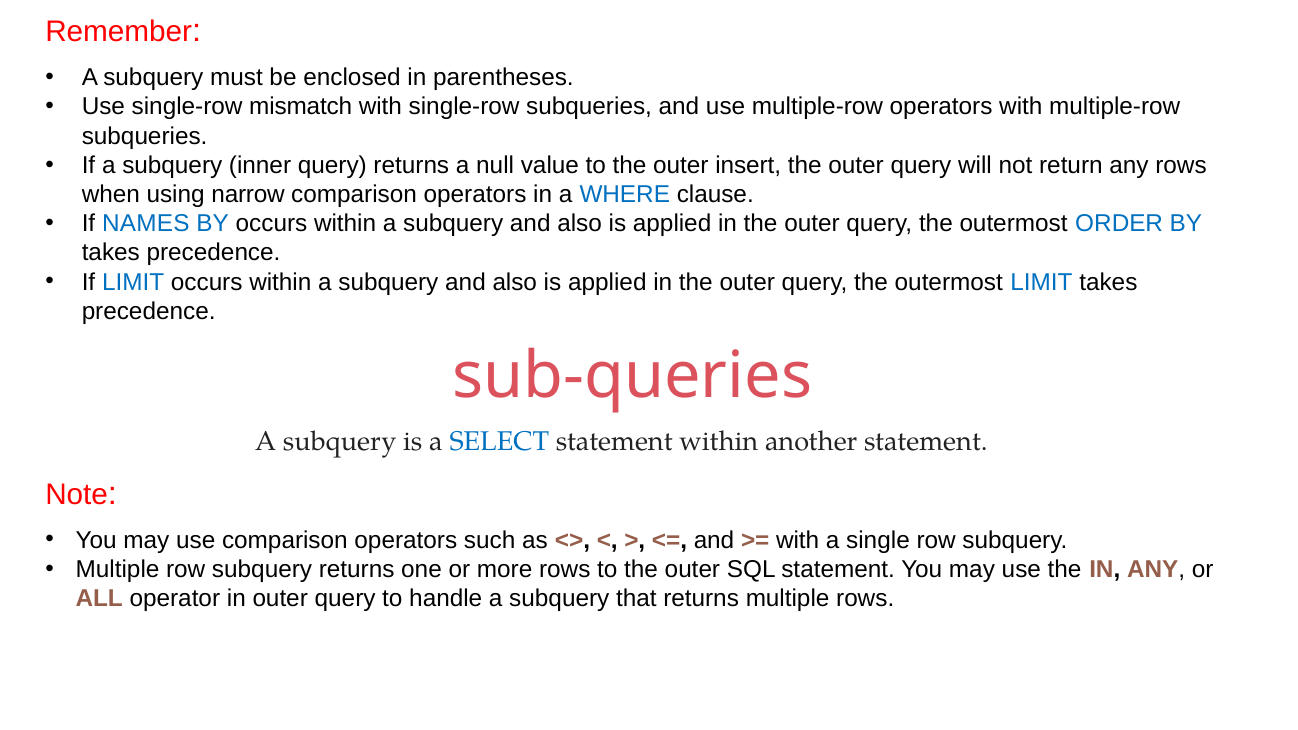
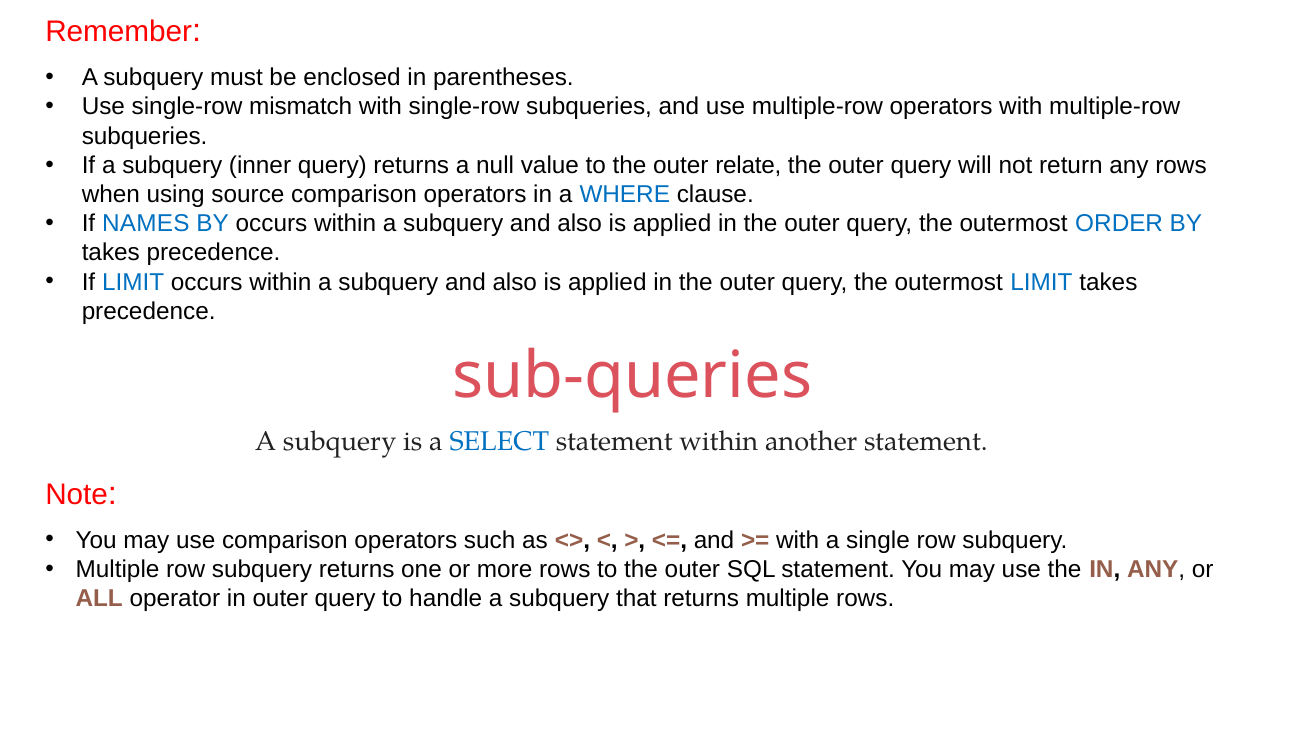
insert: insert -> relate
narrow: narrow -> source
